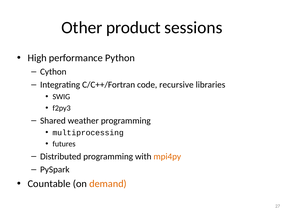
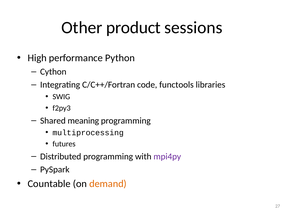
recursive: recursive -> functools
weather: weather -> meaning
mpi4py colour: orange -> purple
